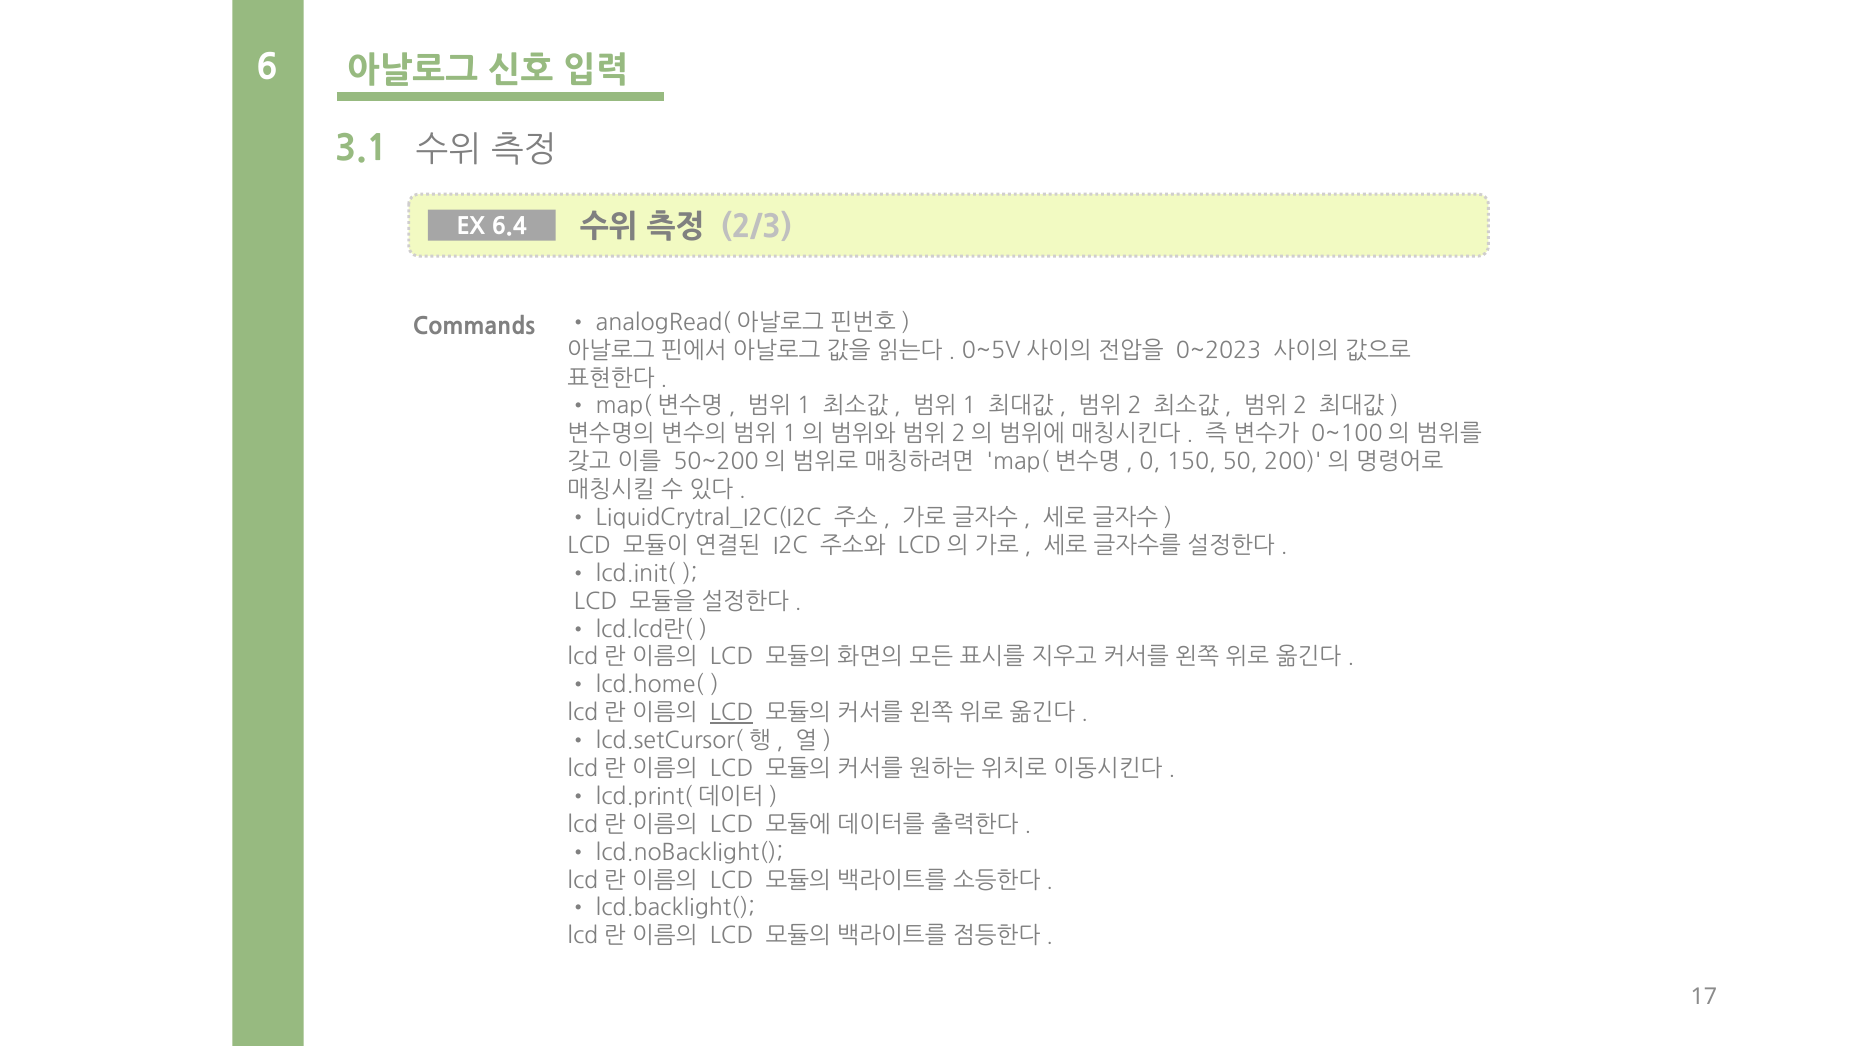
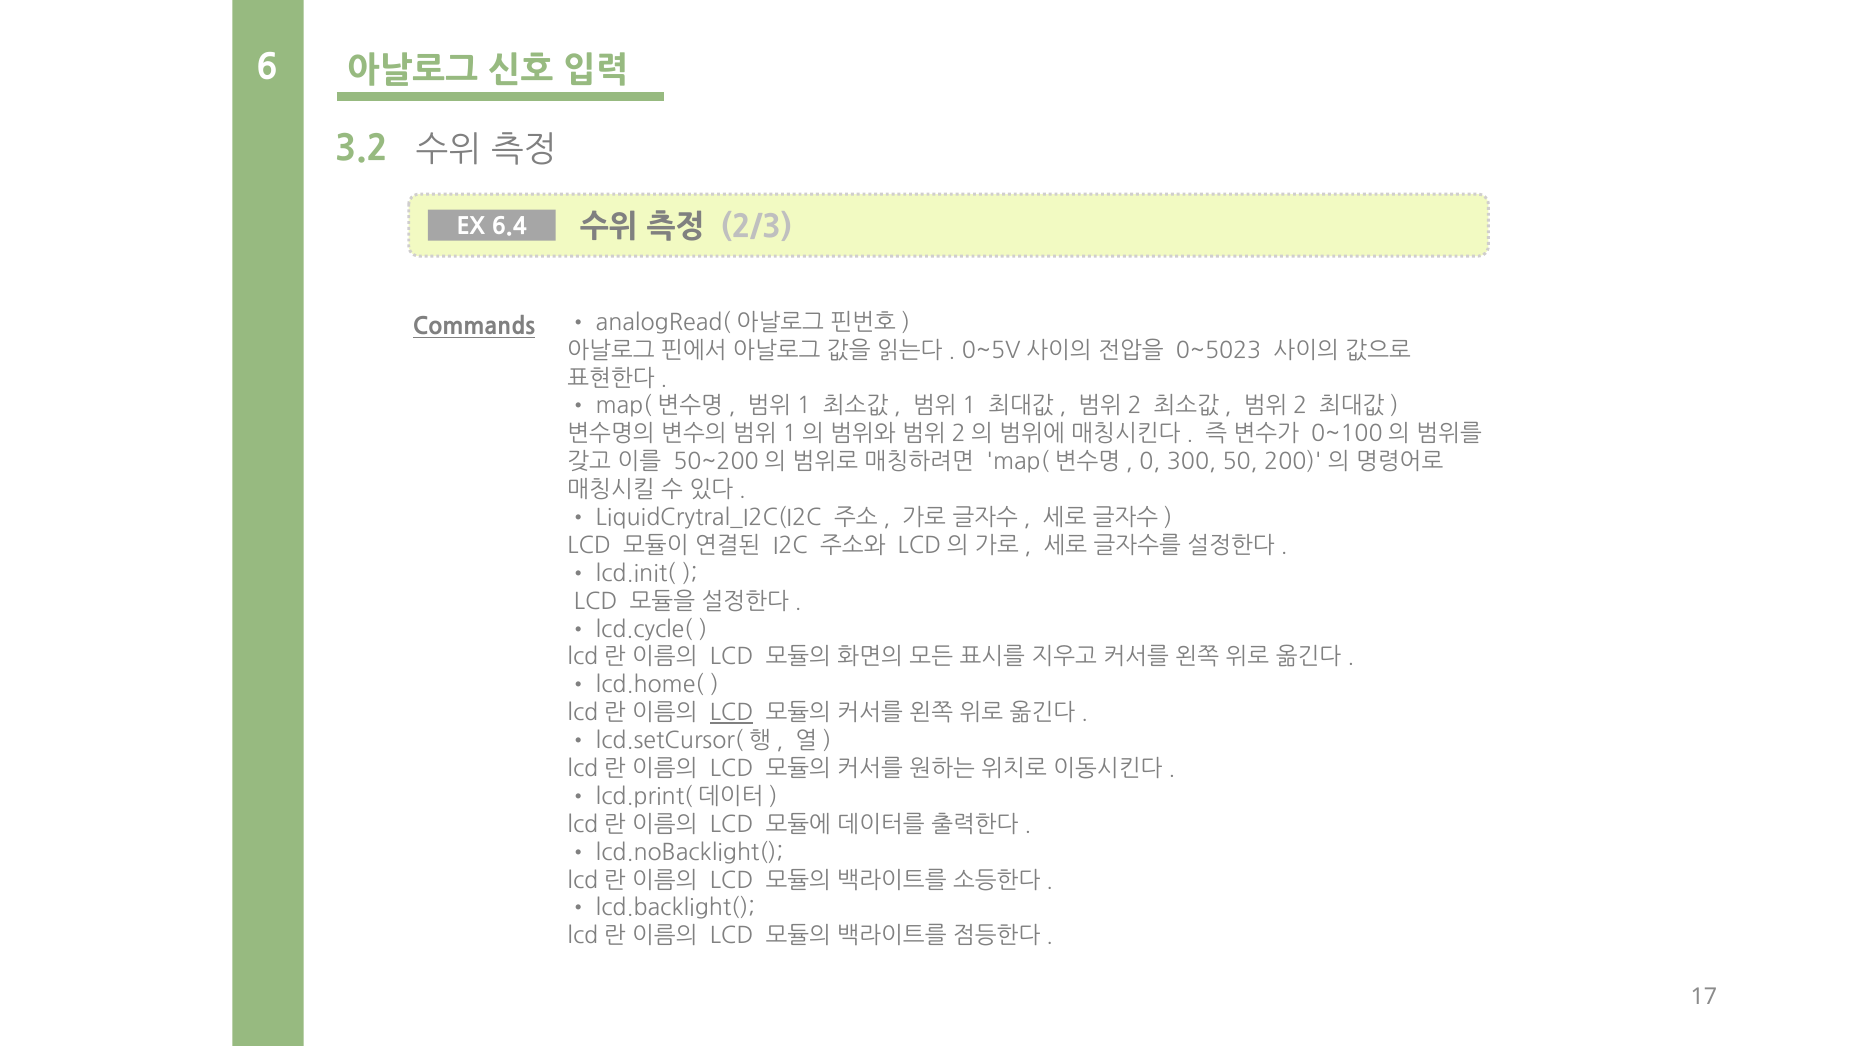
3.1: 3.1 -> 3.2
Commands underline: none -> present
0~2023: 0~2023 -> 0~5023
150: 150 -> 300
lcd.lcd란(: lcd.lcd란( -> lcd.cycle(
